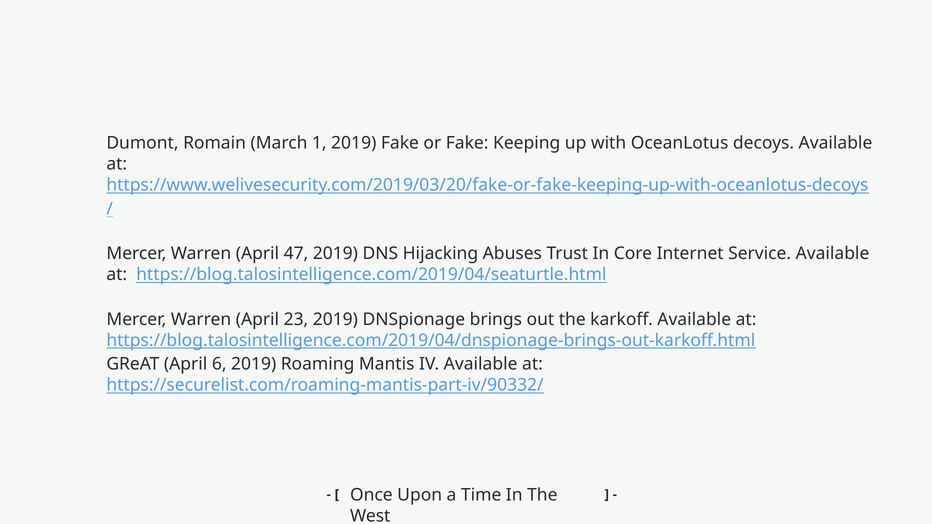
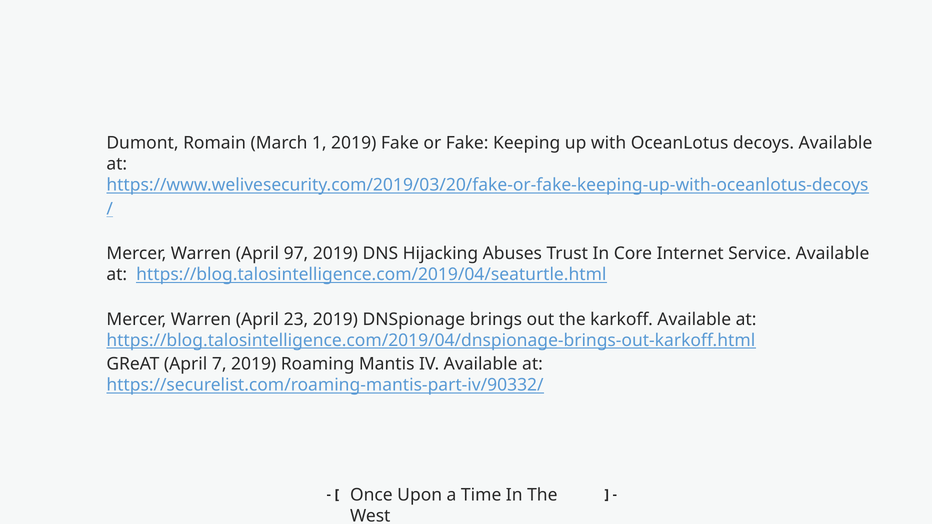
47: 47 -> 97
6: 6 -> 7
